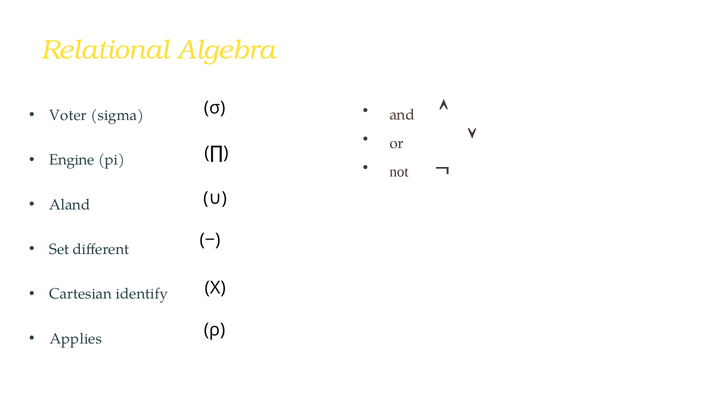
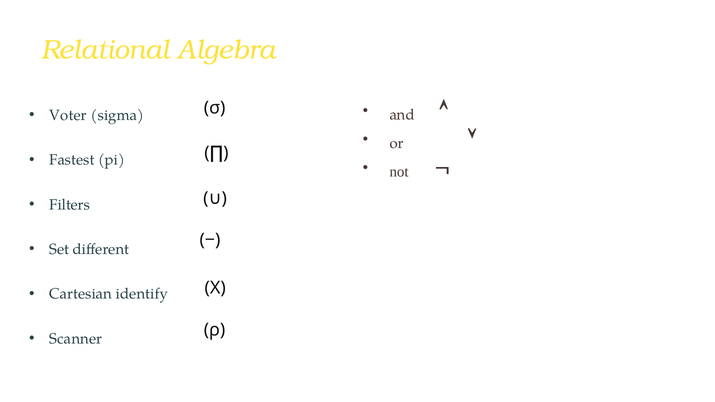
Engine: Engine -> Fastest
Aland: Aland -> Filters
Applies: Applies -> Scanner
